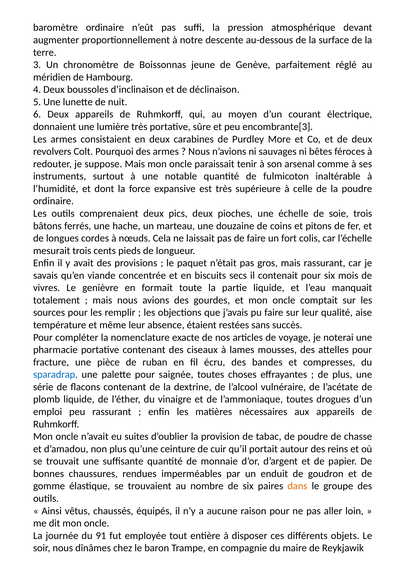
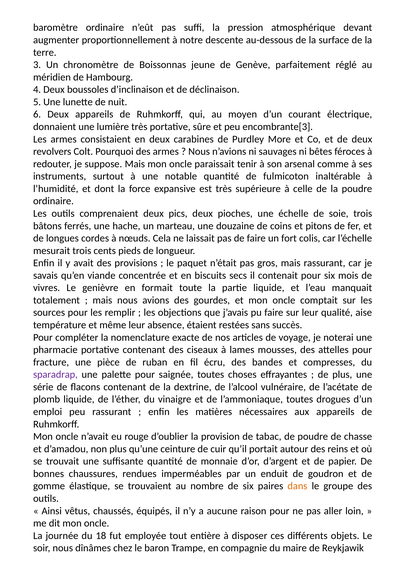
sparadrap colour: blue -> purple
suites: suites -> rouge
91: 91 -> 18
